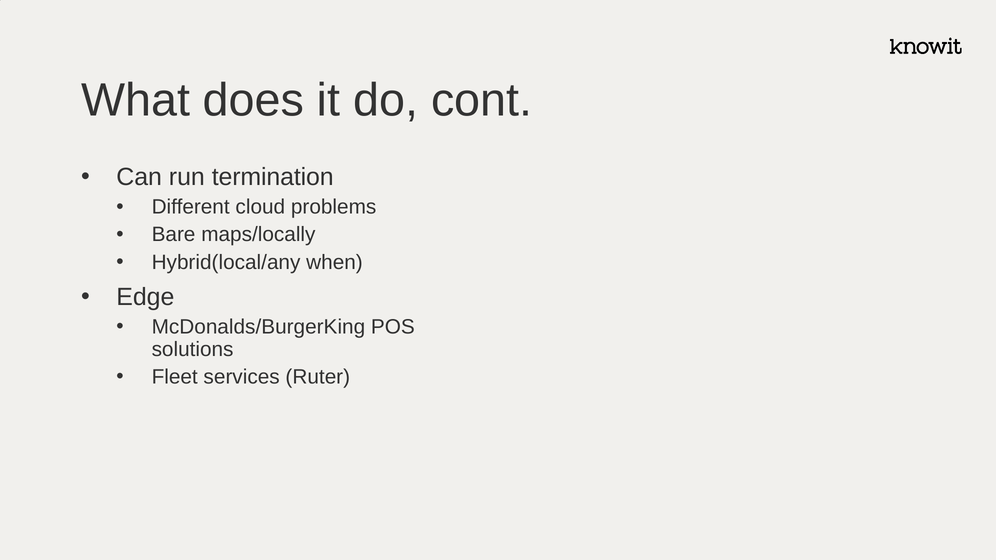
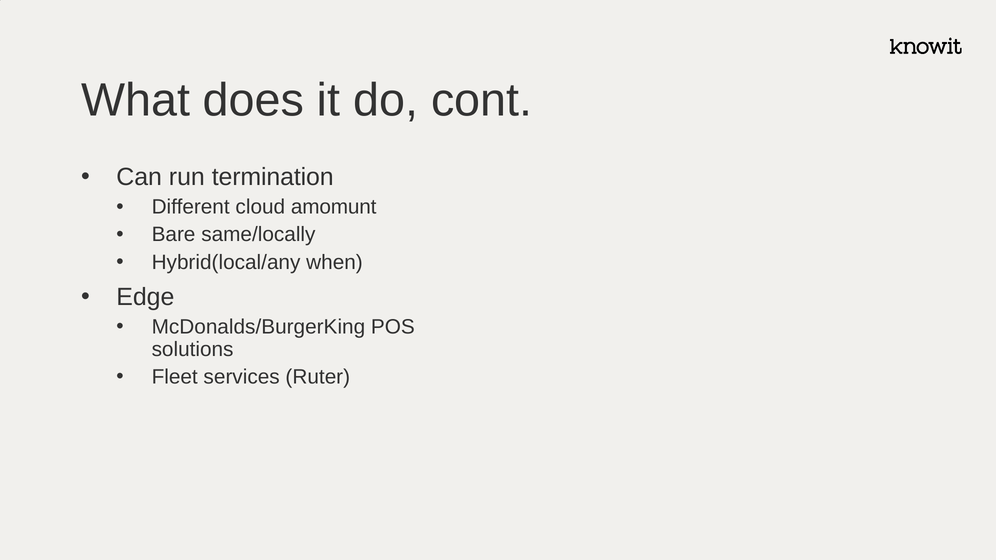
problems: problems -> amomunt
maps/locally: maps/locally -> same/locally
